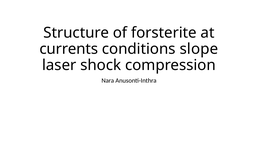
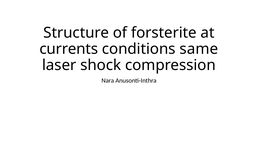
slope: slope -> same
